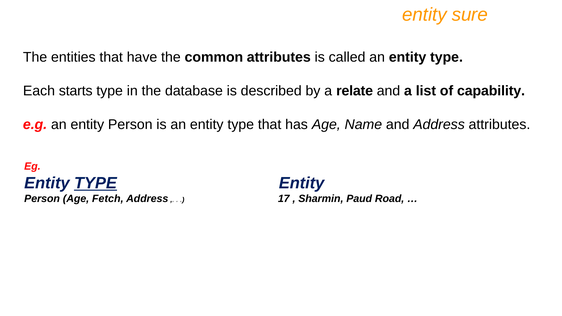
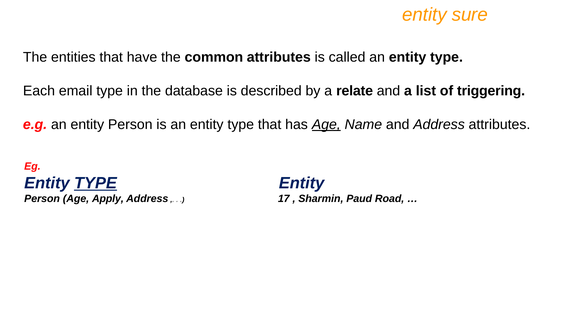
starts: starts -> email
capability: capability -> triggering
Age at (326, 125) underline: none -> present
Fetch: Fetch -> Apply
